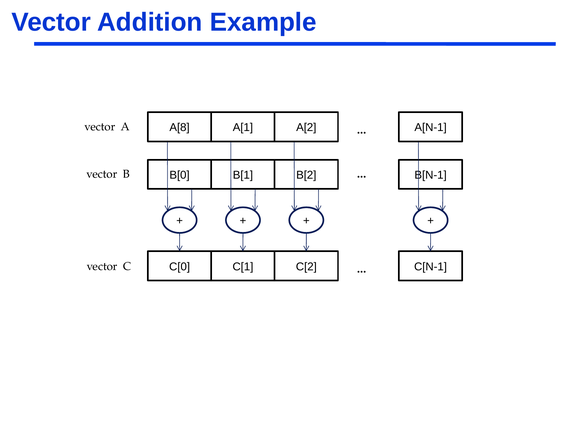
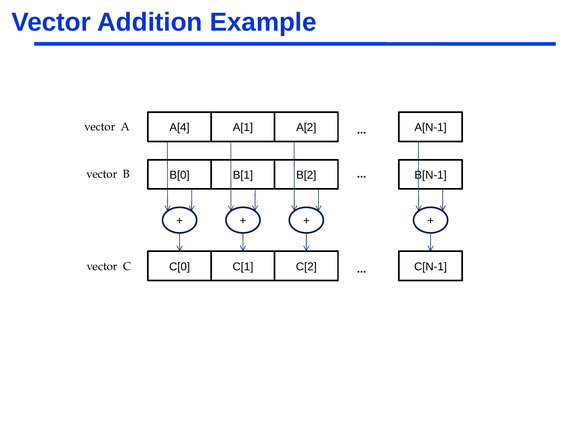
A[8: A[8 -> A[4
